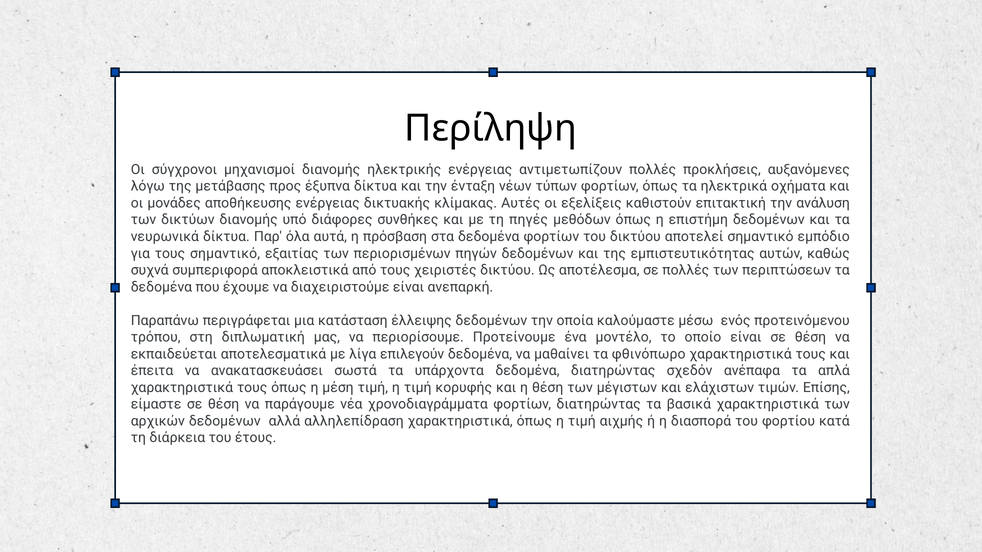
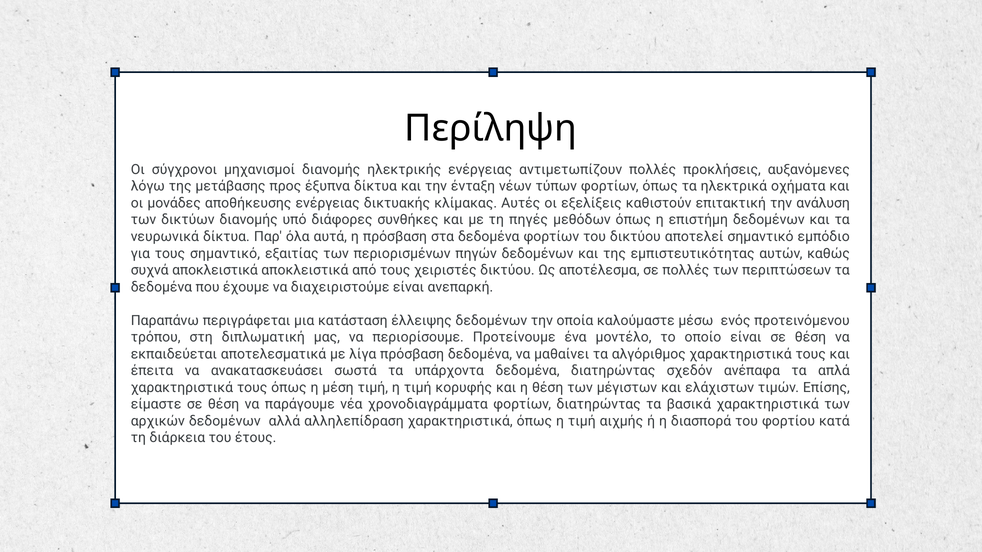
συχνά συμπεριφορά: συμπεριφορά -> αποκλειστικά
λίγα επιλεγούν: επιλεγούν -> πρόσβαση
φθινόπωρο: φθινόπωρο -> αλγόριθμος
